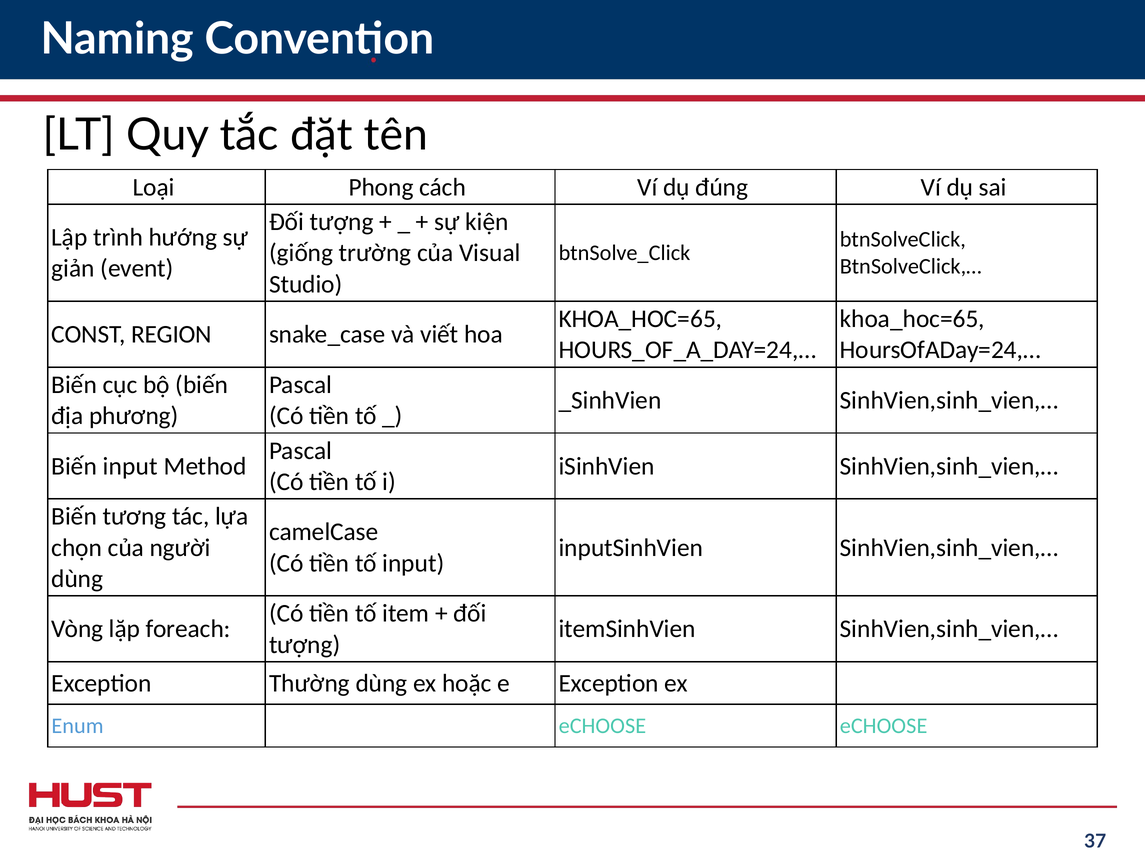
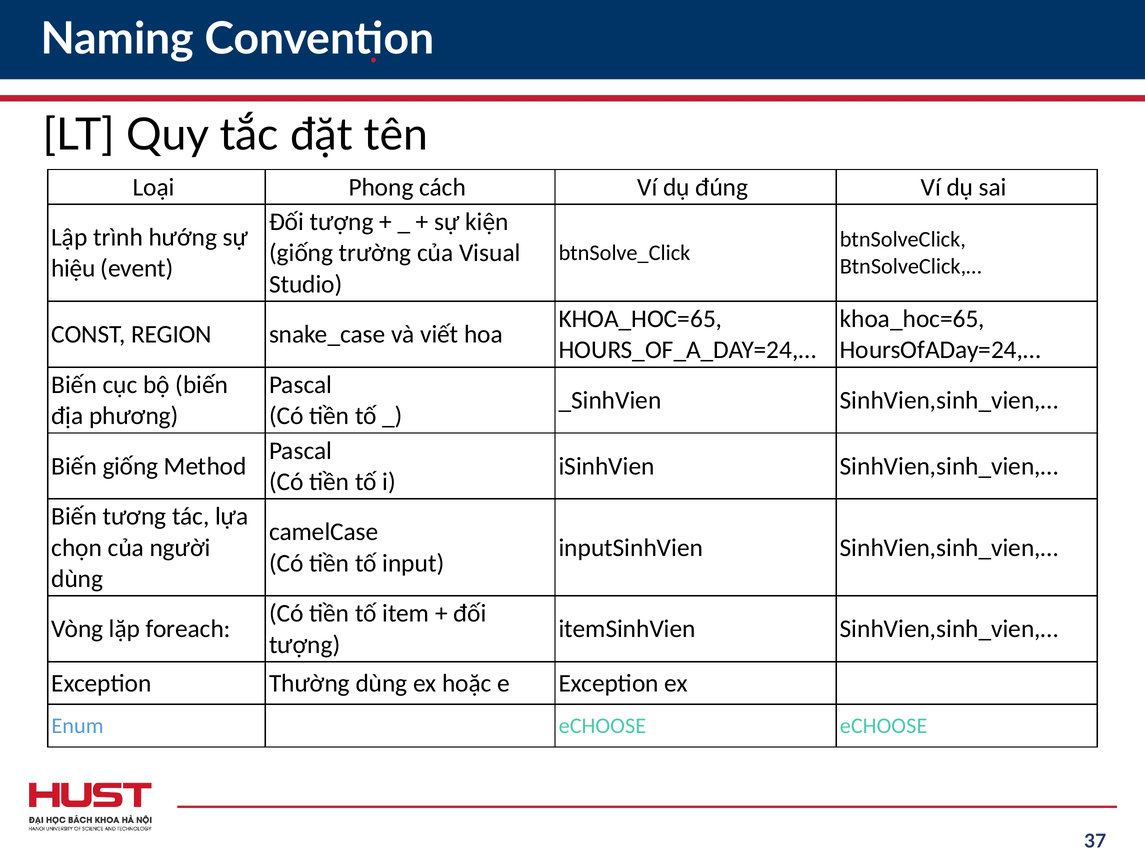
giản: giản -> hiệu
Biến input: input -> giống
